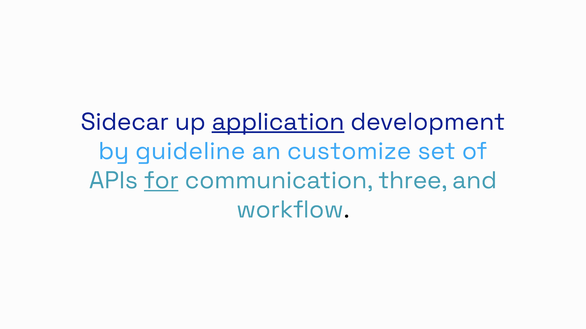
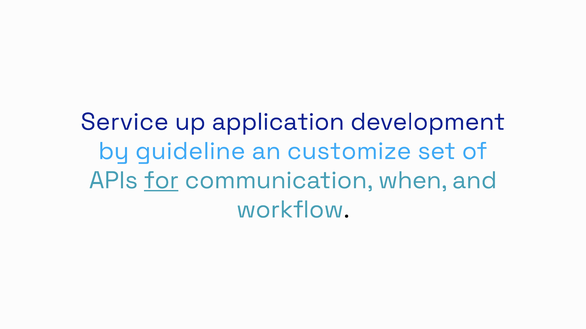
Sidecar: Sidecar -> Service
application underline: present -> none
three: three -> when
